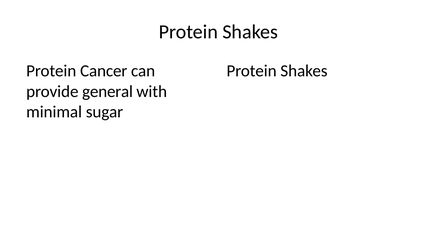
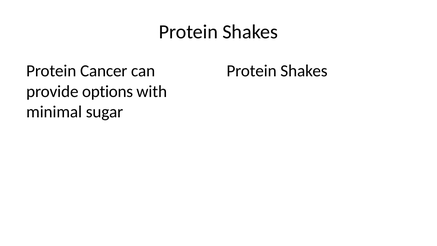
general: general -> options
